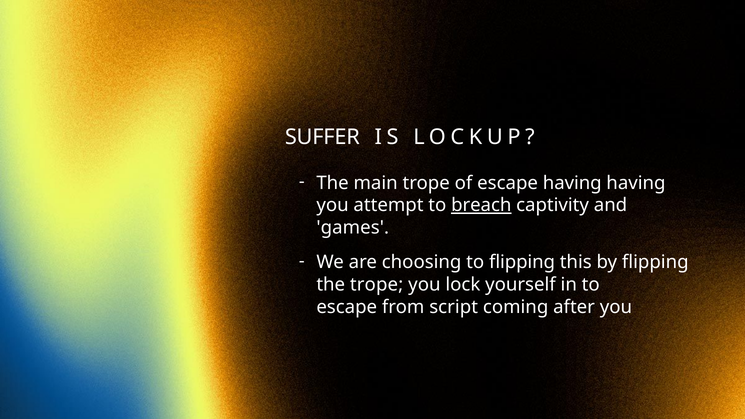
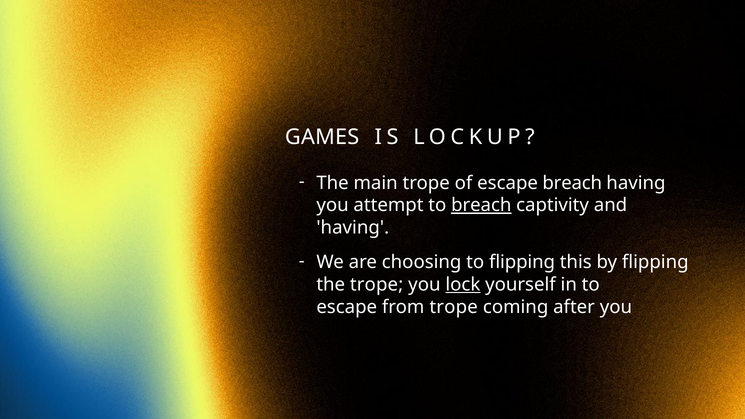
SUFFER: SUFFER -> GAMES
escape having: having -> breach
games at (353, 228): games -> having
lock underline: none -> present
from script: script -> trope
